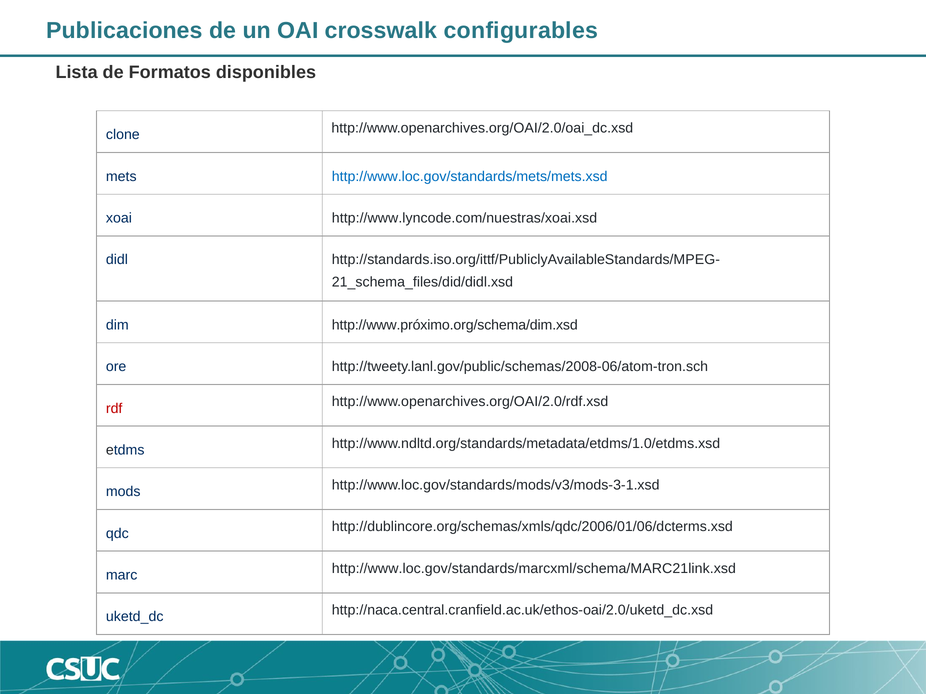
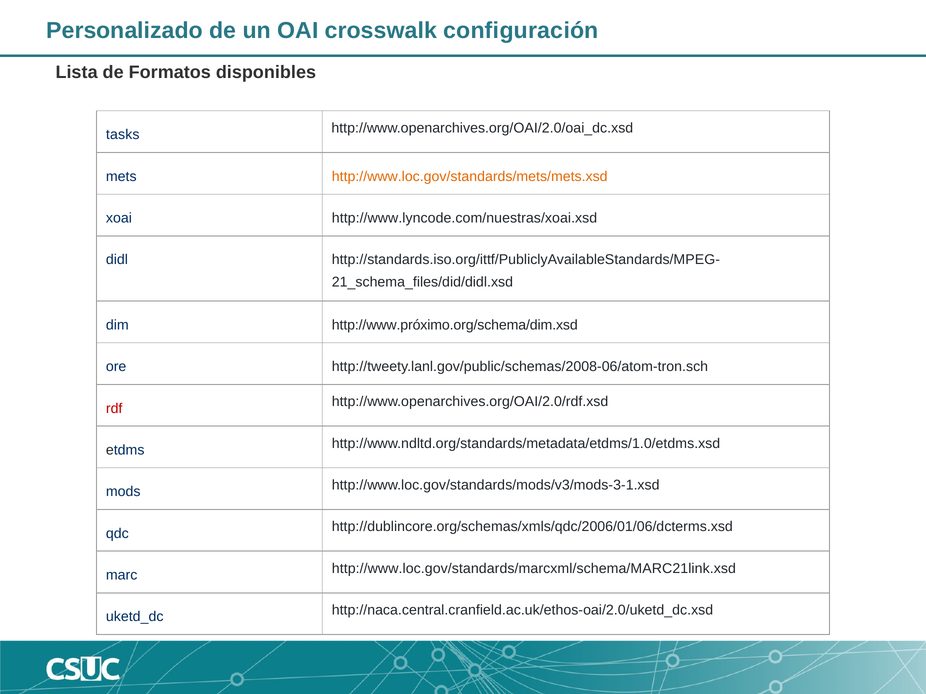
Publicaciones: Publicaciones -> Personalizado
configurables: configurables -> configuración
clone: clone -> tasks
http://www.loc.gov/standards/mets/mets.xsd colour: blue -> orange
